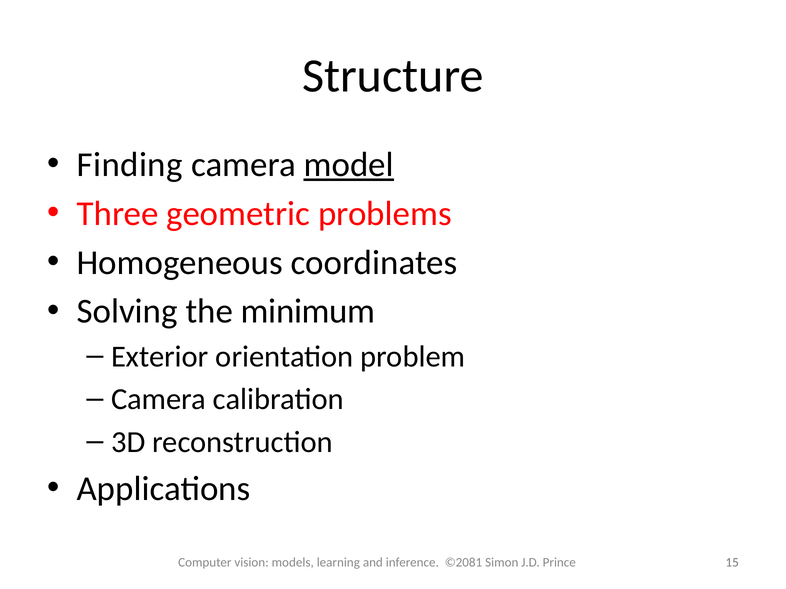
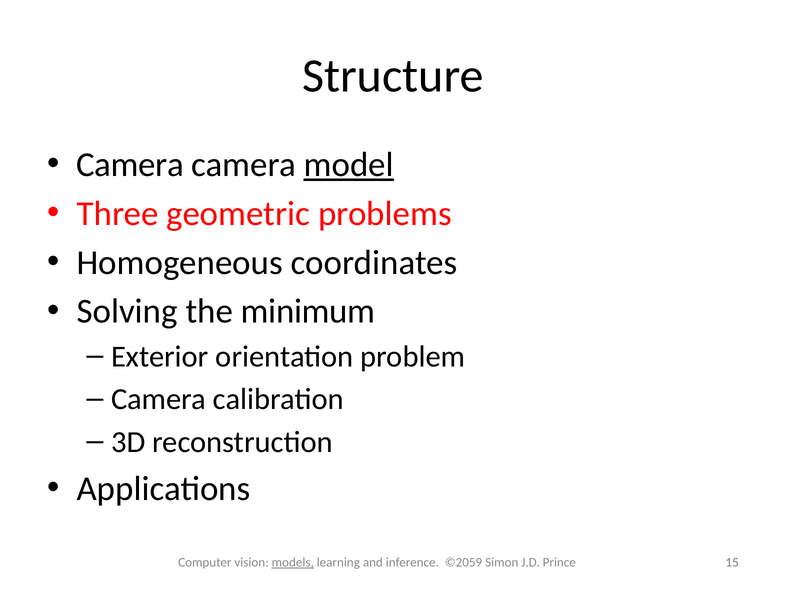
Finding at (130, 165): Finding -> Camera
models underline: none -> present
©2081: ©2081 -> ©2059
